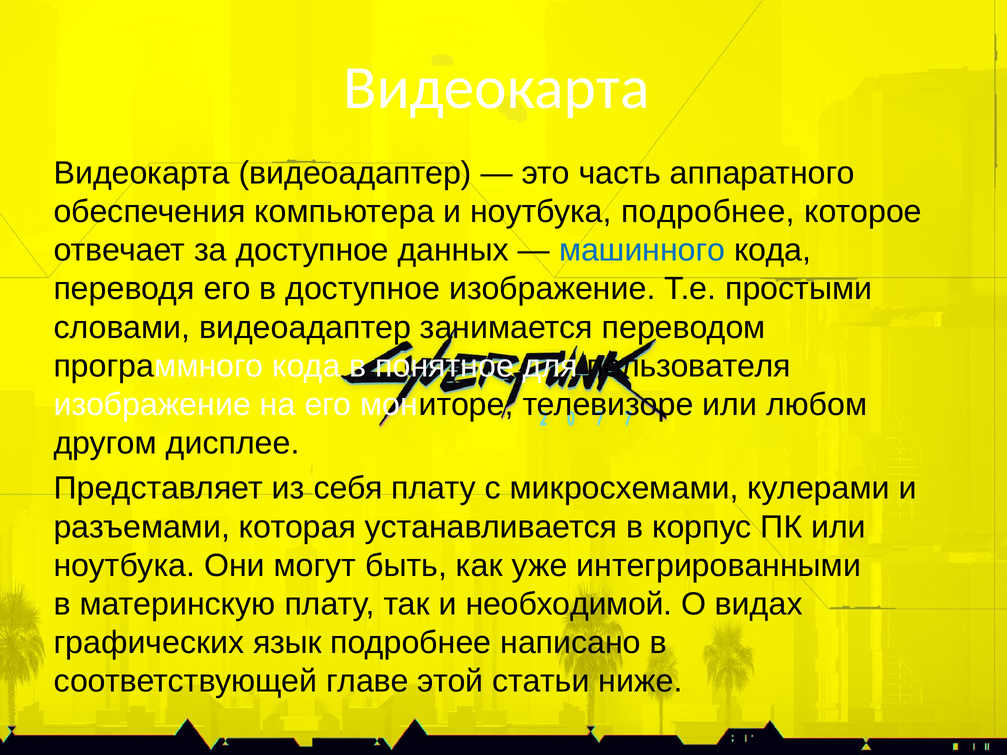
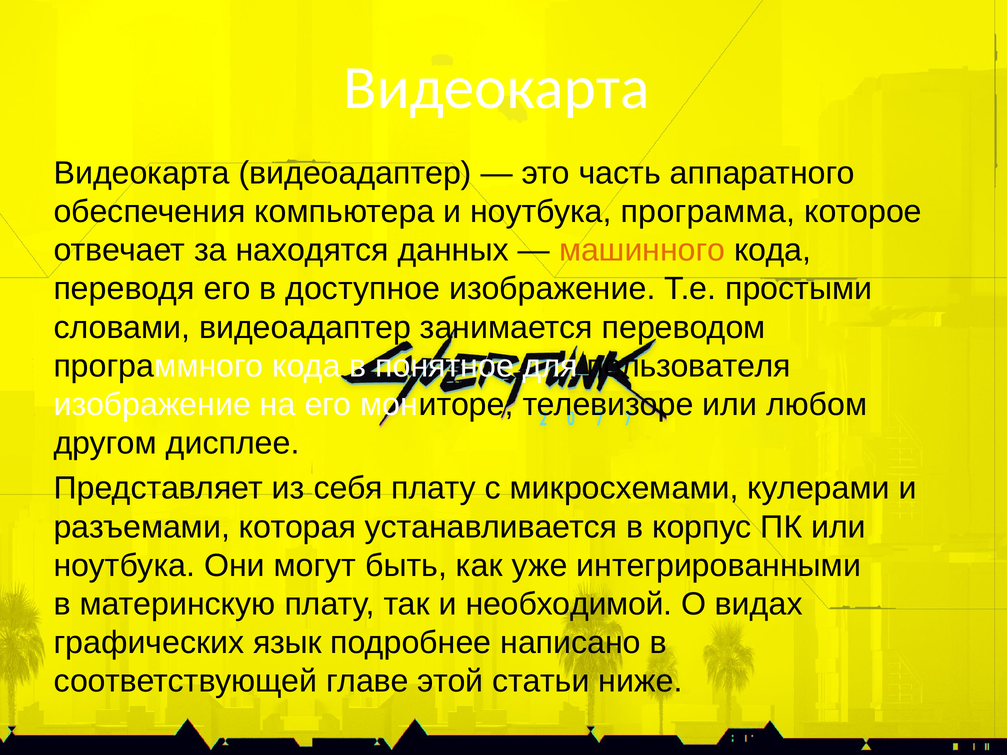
ноутбука подробнее: подробнее -> программа
за доступное: доступное -> находятся
машинного colour: blue -> orange
